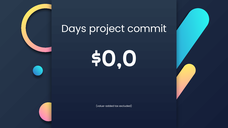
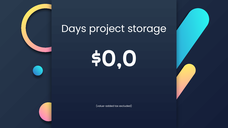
commit: commit -> storage
